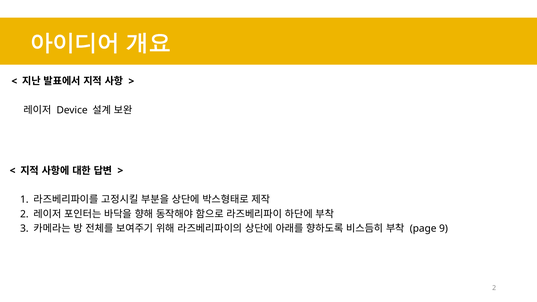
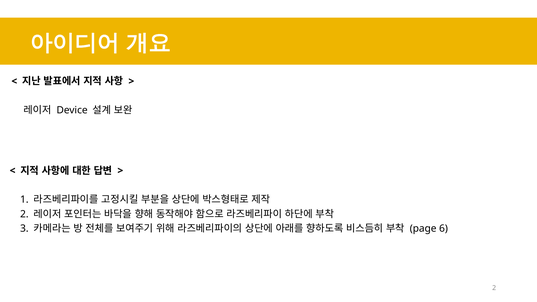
9: 9 -> 6
